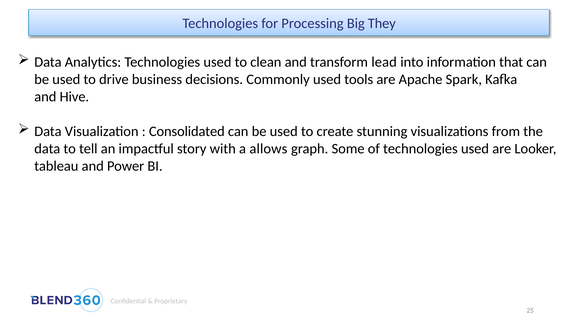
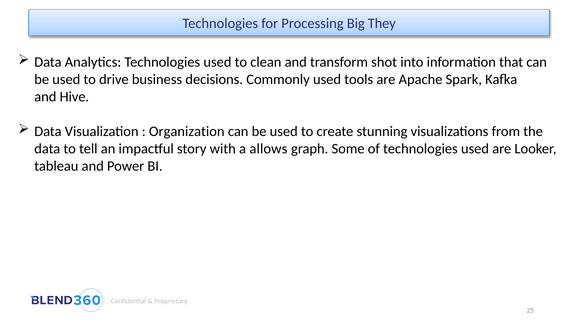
lead: lead -> shot
Consolidated: Consolidated -> Organization
